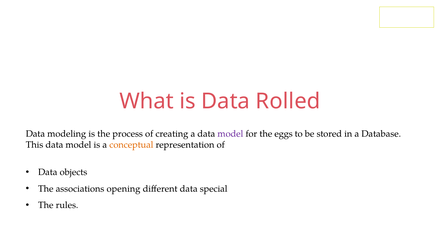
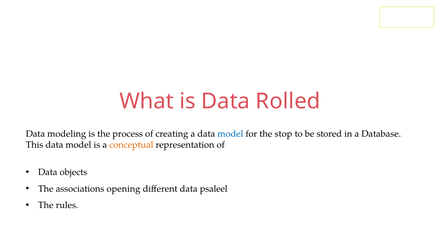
model at (230, 134) colour: purple -> blue
eggs: eggs -> stop
special: special -> psaleel
